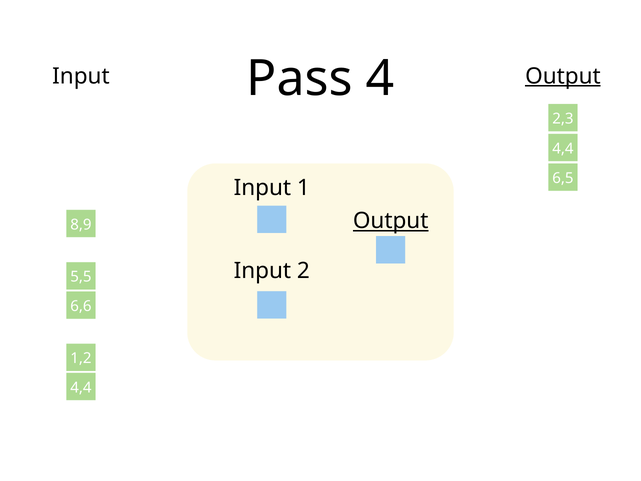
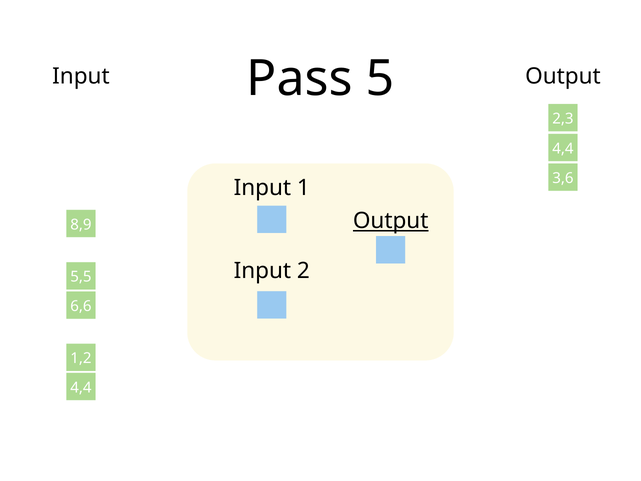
4: 4 -> 5
Output at (563, 76) underline: present -> none
6,5: 6,5 -> 3,6
